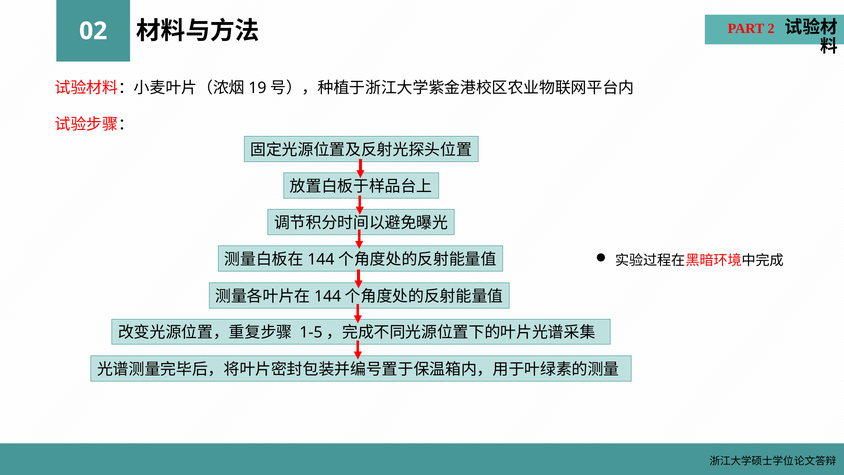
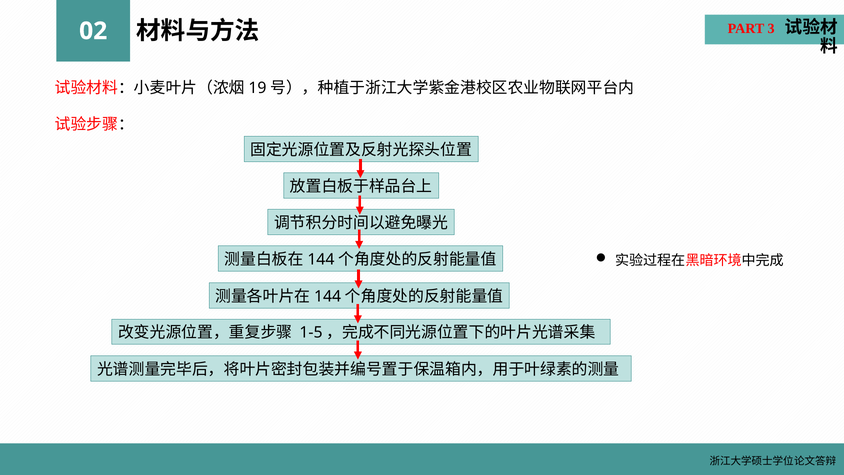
2: 2 -> 3
